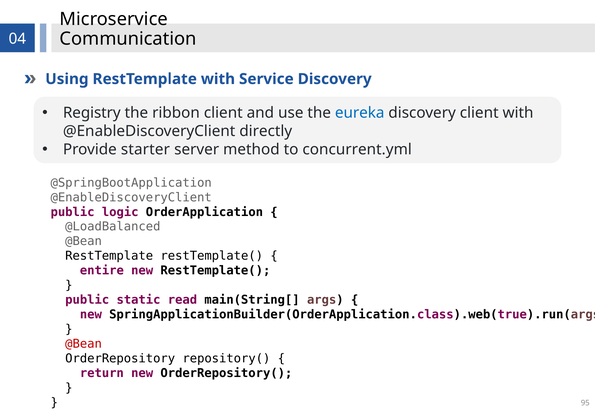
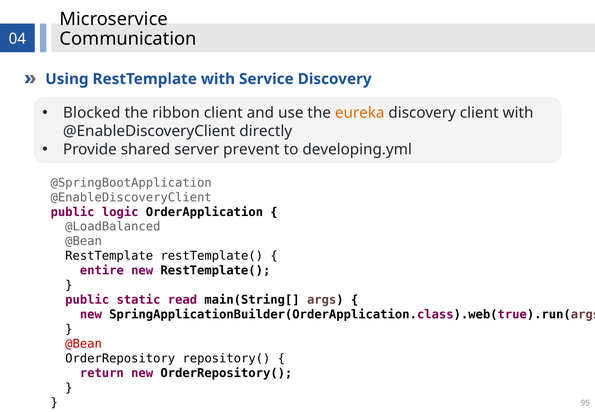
Registry: Registry -> Blocked
eureka colour: blue -> orange
starter: starter -> shared
method: method -> prevent
concurrent.yml: concurrent.yml -> developing.yml
